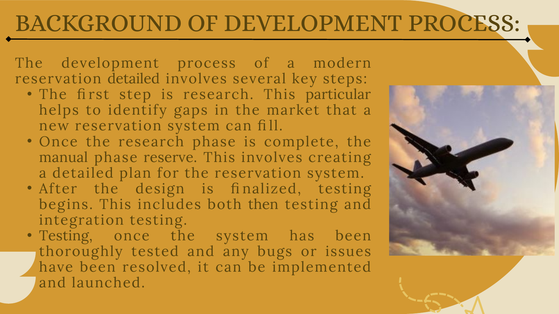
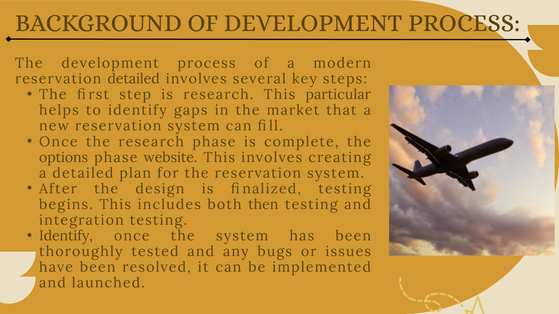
manual: manual -> options
reserve: reserve -> website
Testing at (66, 236): Testing -> Identify
